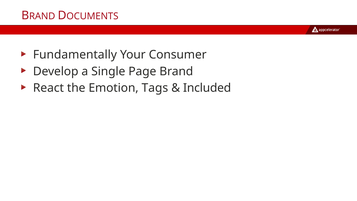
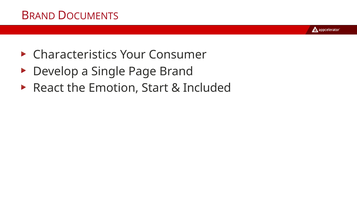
Fundamentally: Fundamentally -> Characteristics
Tags: Tags -> Start
